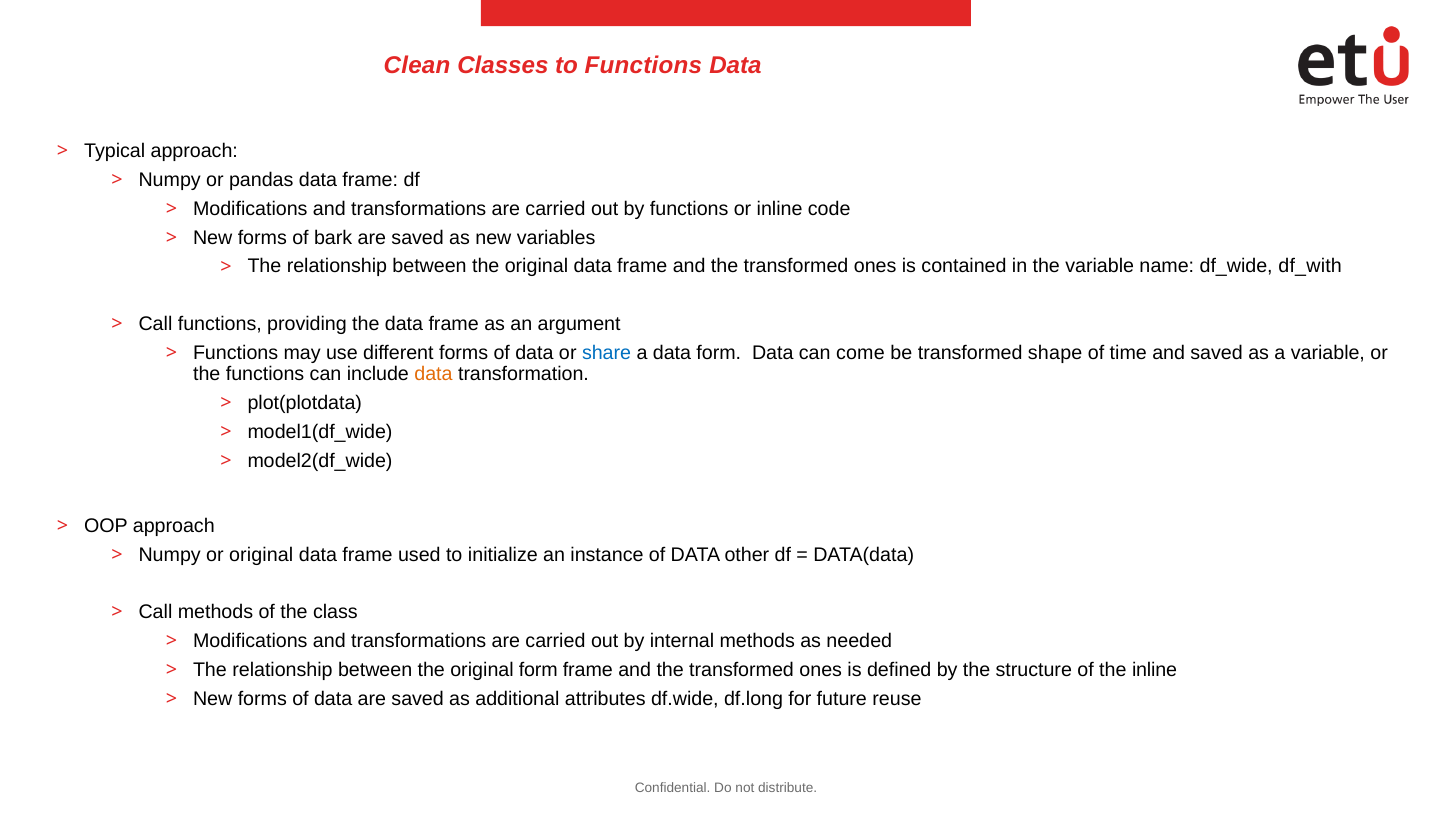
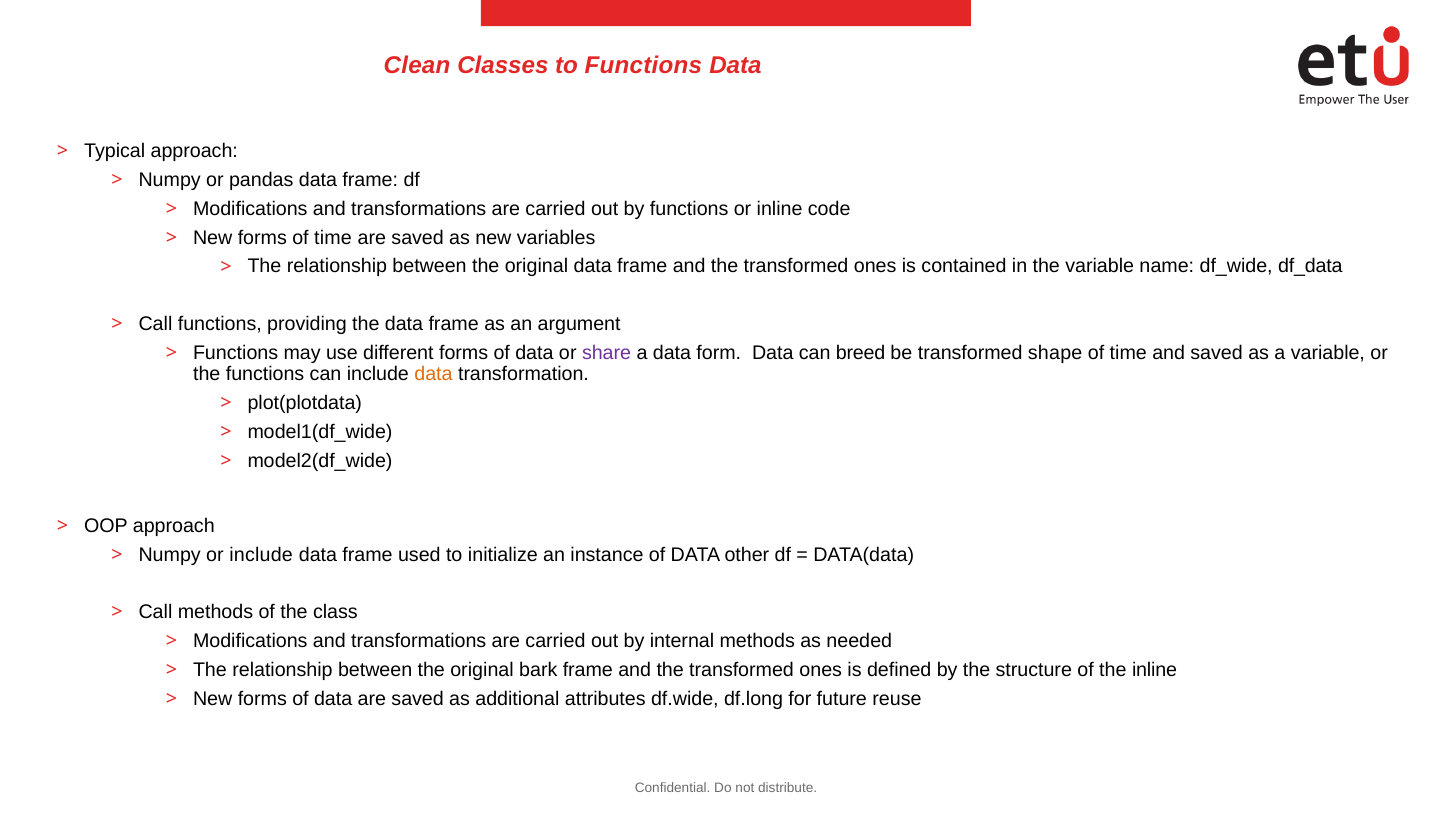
forms of bark: bark -> time
df_with: df_with -> df_data
share colour: blue -> purple
come: come -> breed
or original: original -> include
original form: form -> bark
